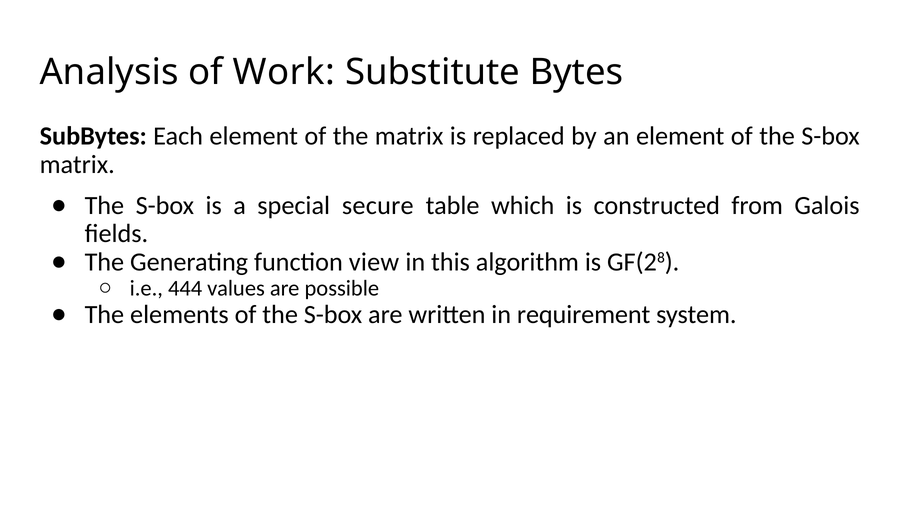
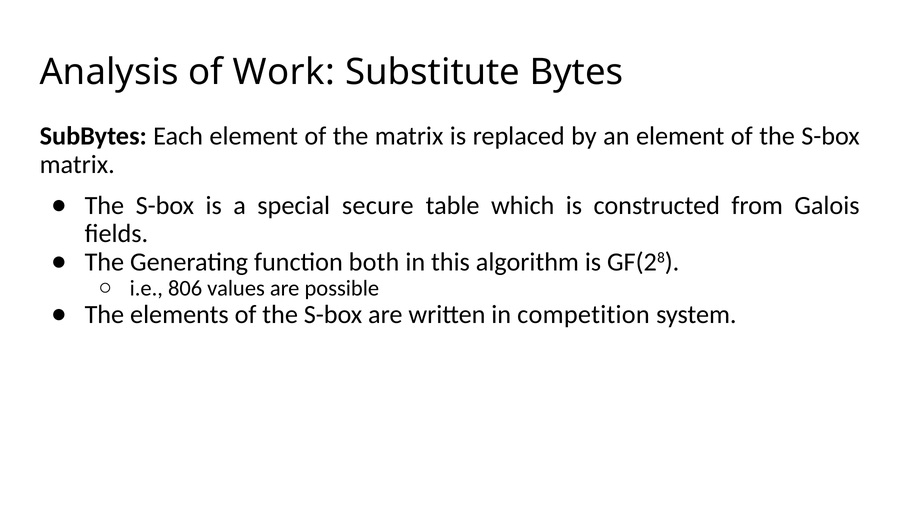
view: view -> both
444: 444 -> 806
requirement: requirement -> competition
